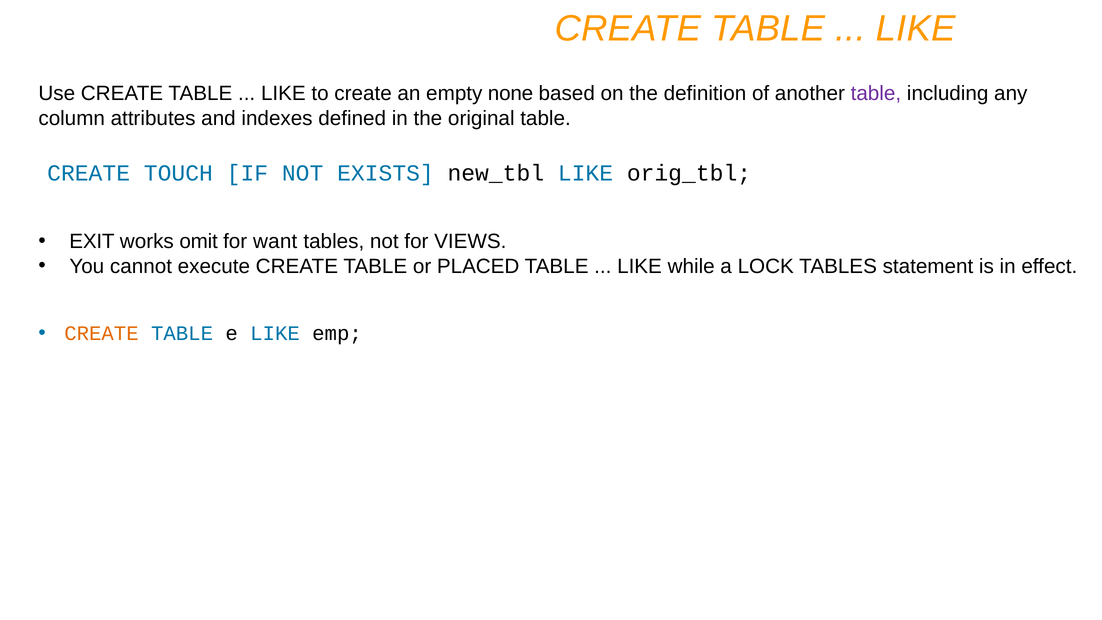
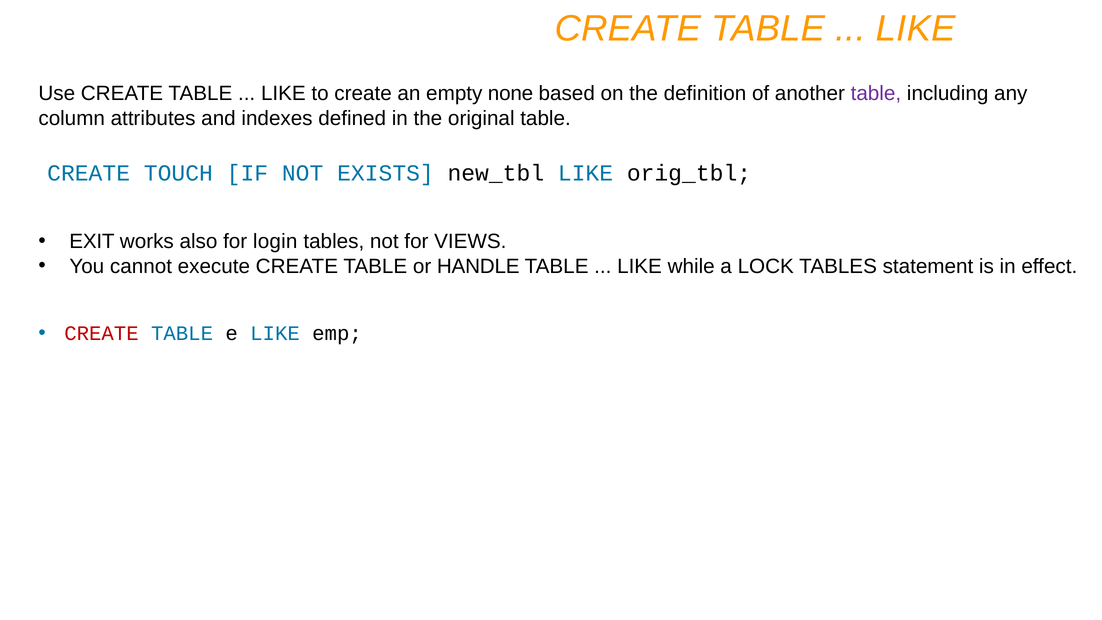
omit: omit -> also
want: want -> login
PLACED: PLACED -> HANDLE
CREATE at (101, 333) colour: orange -> red
